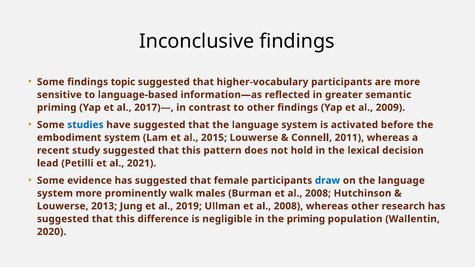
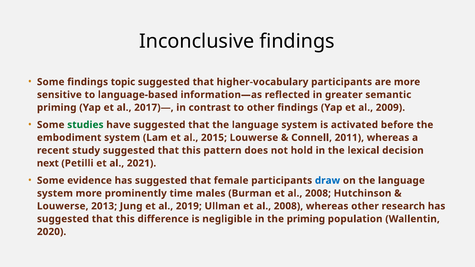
studies colour: blue -> green
lead: lead -> next
walk: walk -> time
